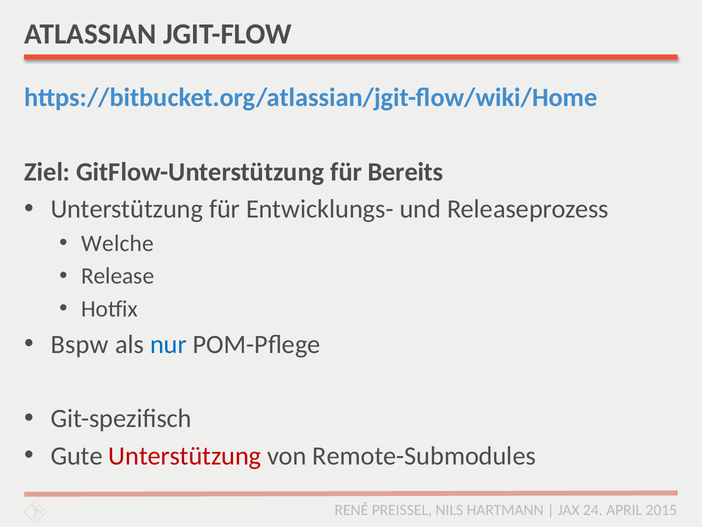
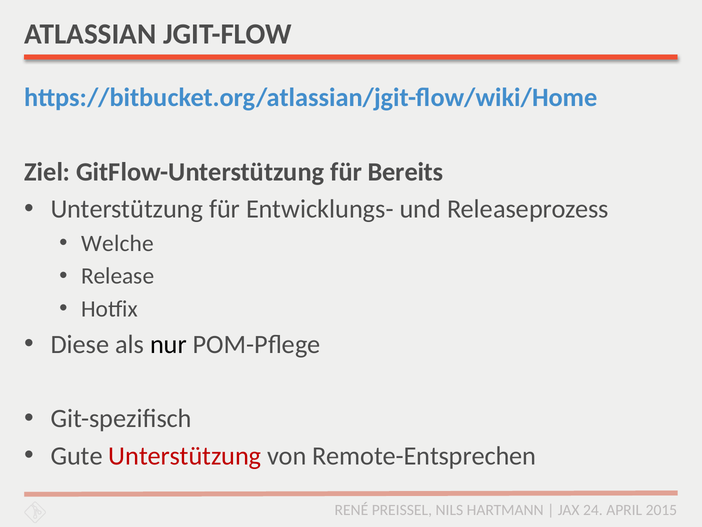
Bspw: Bspw -> Diese
nur colour: blue -> black
Remote-Submodules: Remote-Submodules -> Remote-Entsprechen
